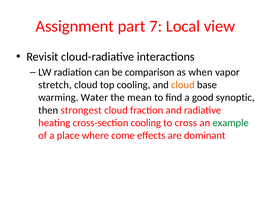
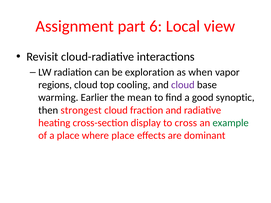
7: 7 -> 6
comparison: comparison -> exploration
stretch: stretch -> regions
cloud at (183, 85) colour: orange -> purple
Water: Water -> Earlier
cross-section cooling: cooling -> display
where come: come -> place
